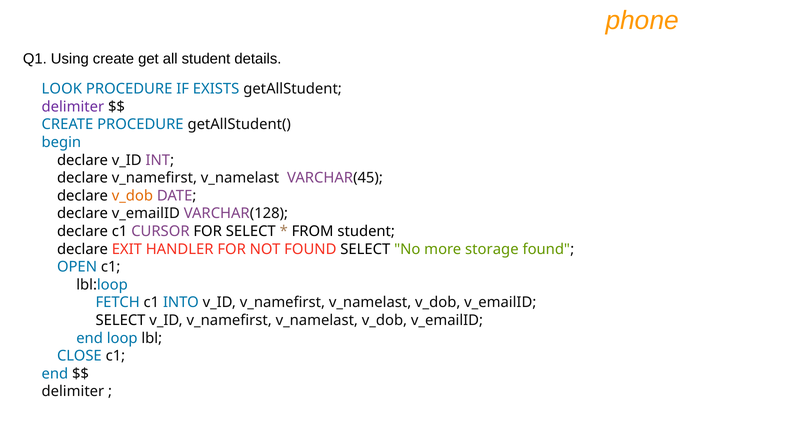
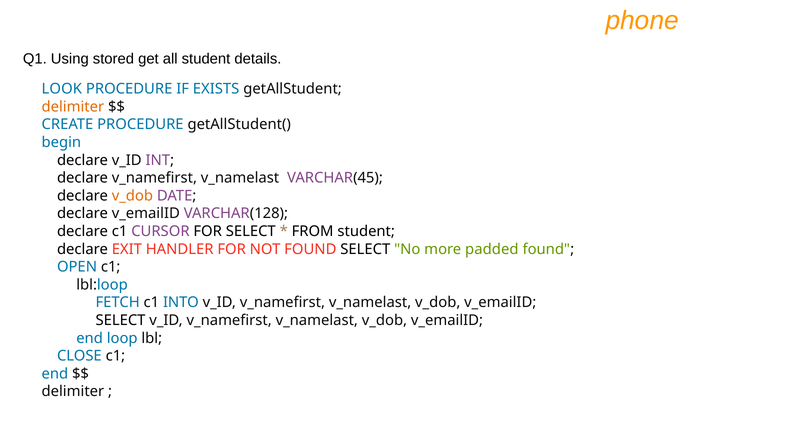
Using create: create -> stored
delimiter at (73, 107) colour: purple -> orange
storage: storage -> padded
